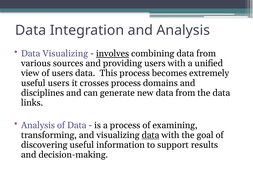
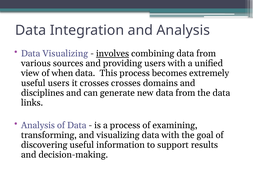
of users: users -> when
crosses process: process -> crosses
data at (150, 136) underline: present -> none
